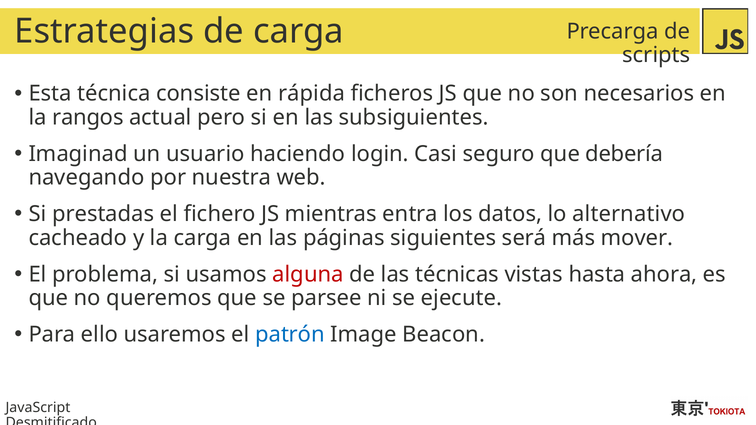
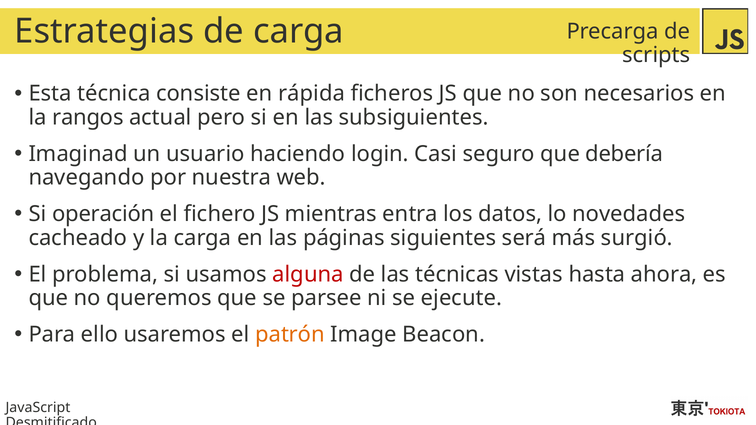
prestadas: prestadas -> operación
alternativo: alternativo -> novedades
mover: mover -> surgió
patrón colour: blue -> orange
